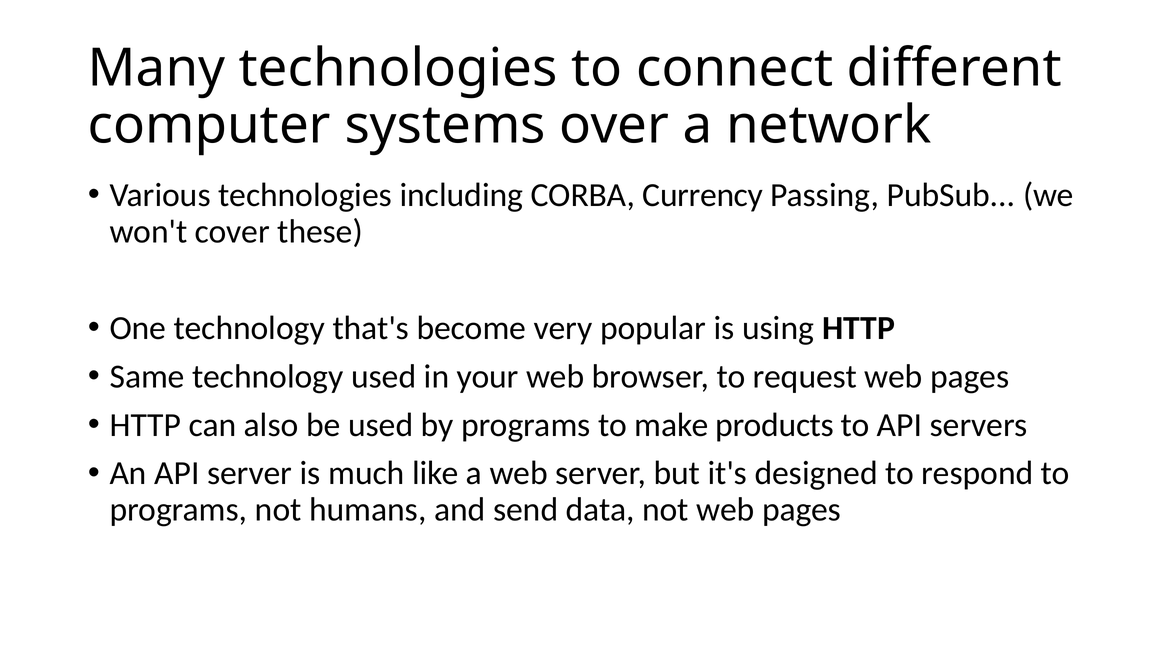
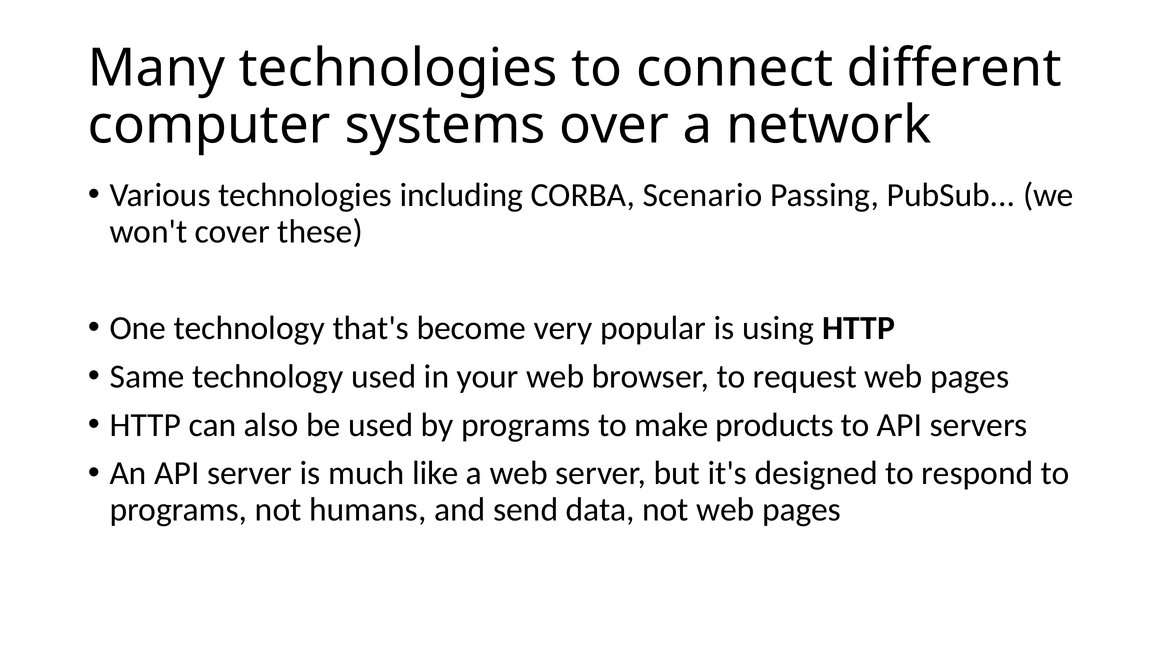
Currency: Currency -> Scenario
